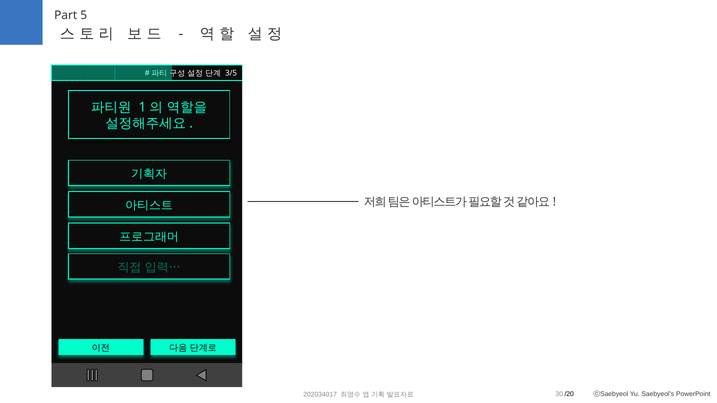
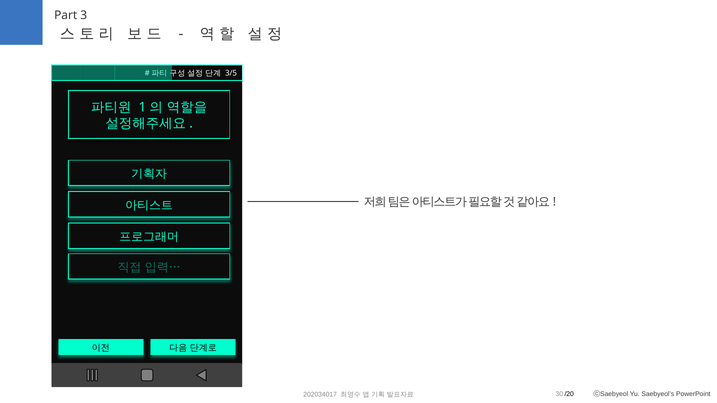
5: 5 -> 3
